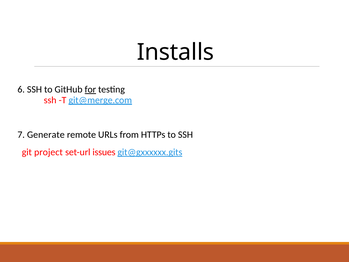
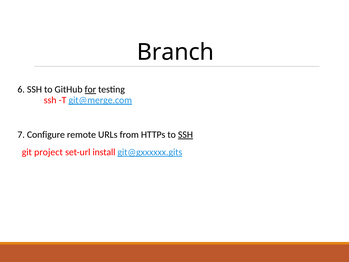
Installs: Installs -> Branch
Generate: Generate -> Configure
SSH at (185, 135) underline: none -> present
issues: issues -> install
